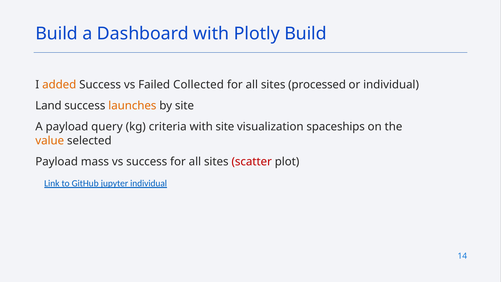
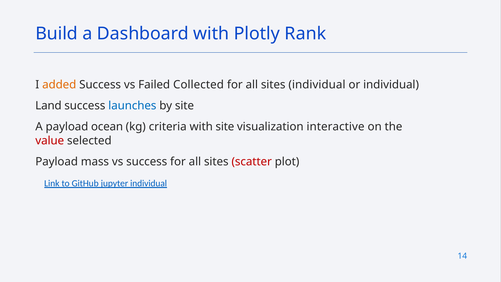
Plotly Build: Build -> Rank
sites processed: processed -> individual
launches colour: orange -> blue
query: query -> ocean
spaceships: spaceships -> interactive
value colour: orange -> red
